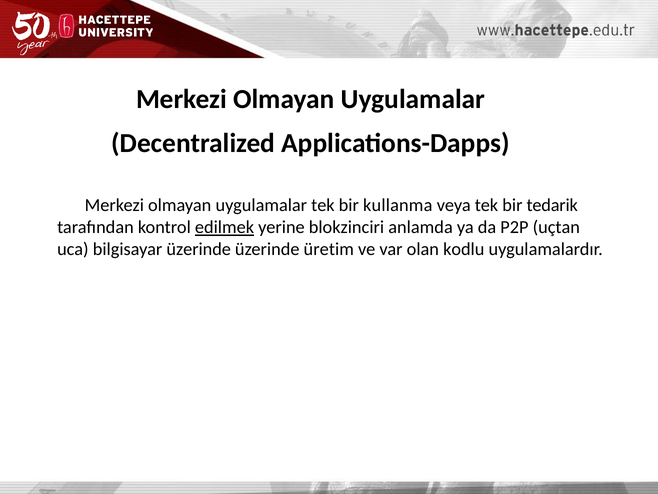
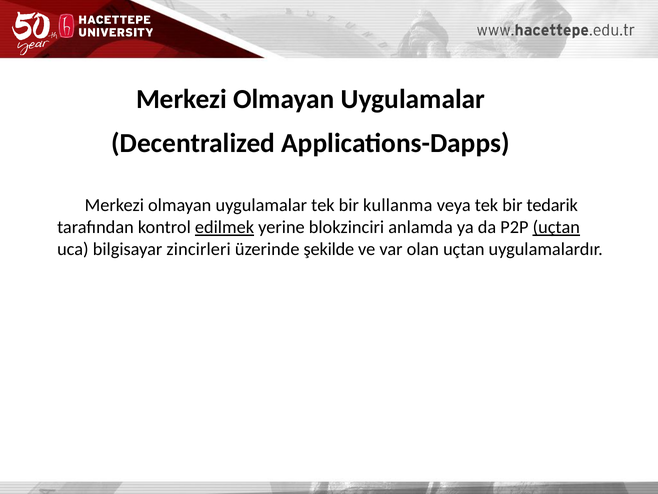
uçtan at (556, 227) underline: none -> present
bilgisayar üzerinde: üzerinde -> zincirleri
üretim: üretim -> şekilde
olan kodlu: kodlu -> uçtan
